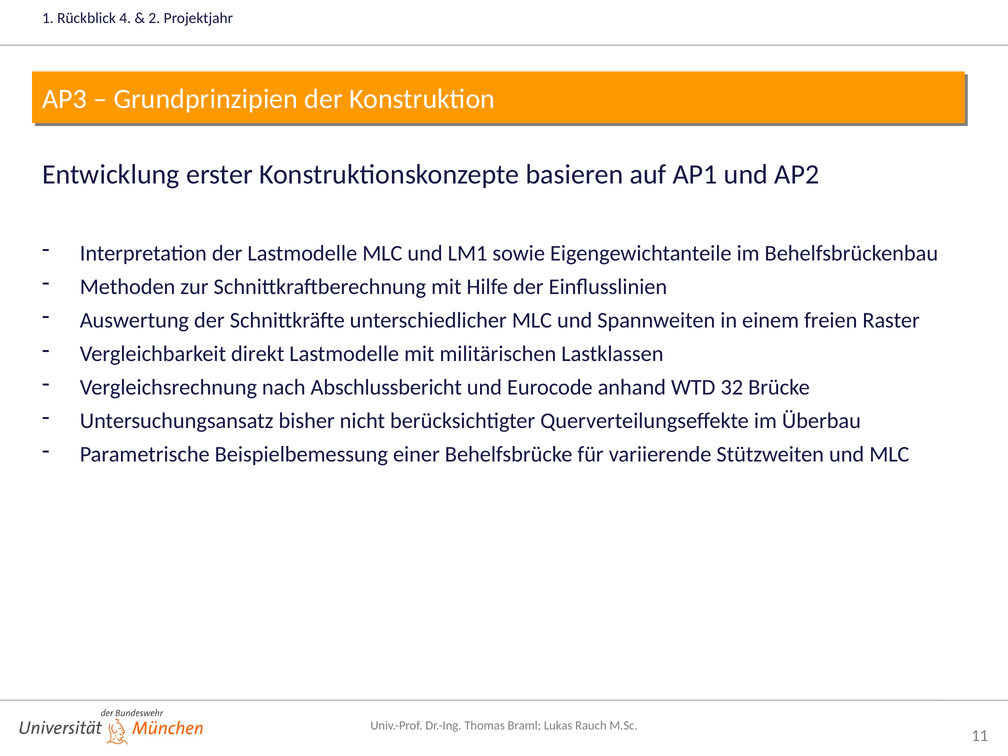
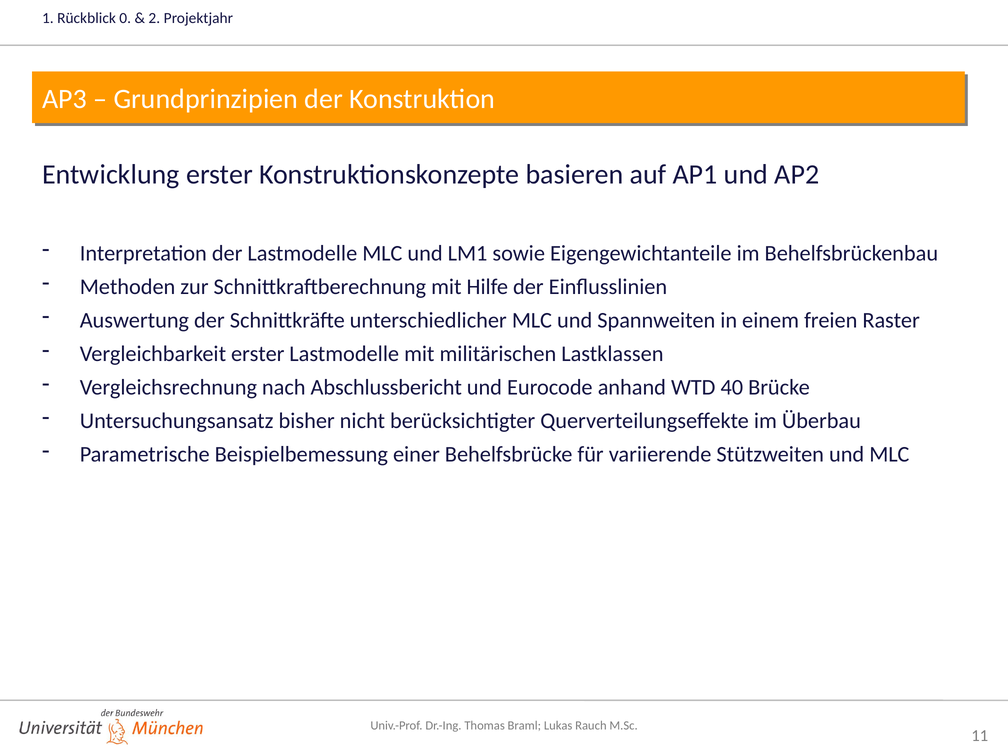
4: 4 -> 0
Vergleichbarkeit direkt: direkt -> erster
32: 32 -> 40
